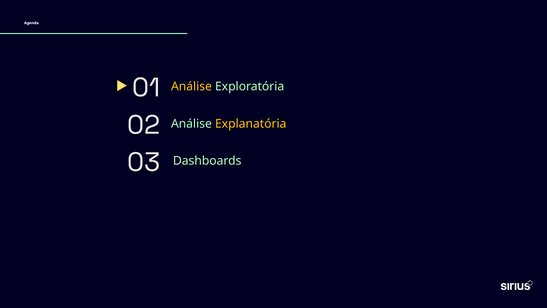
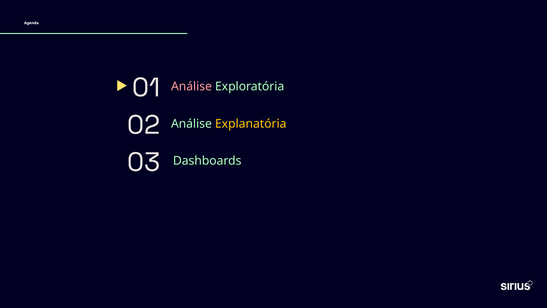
Análise at (191, 86) colour: yellow -> pink
